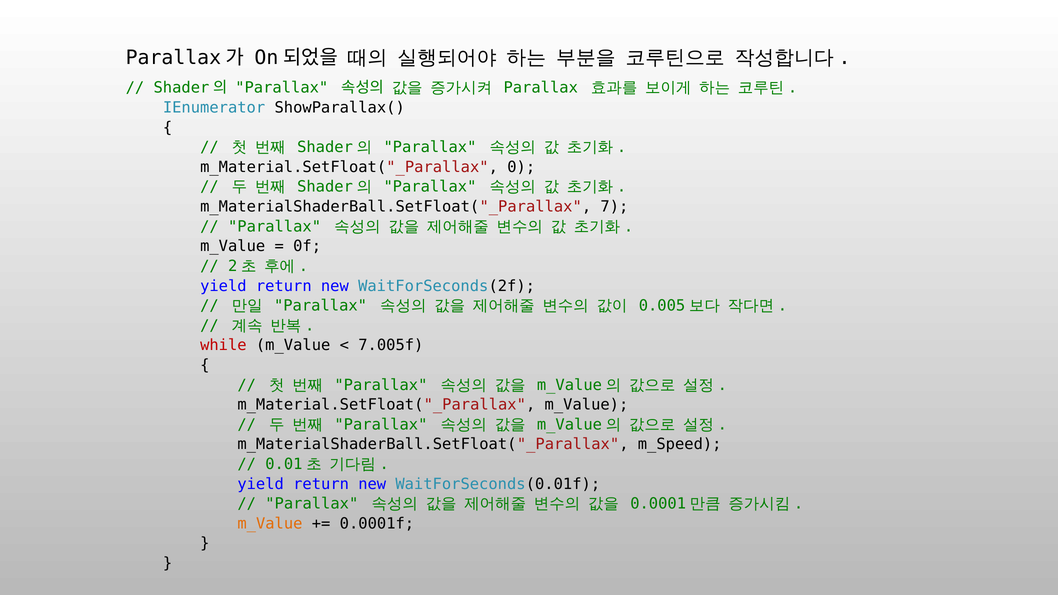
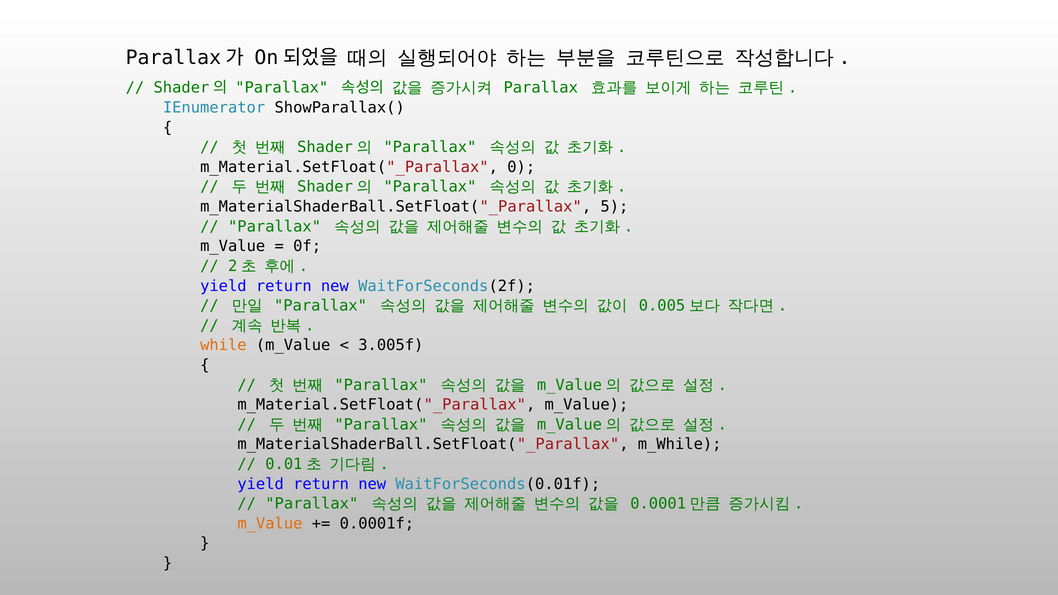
7: 7 -> 5
while colour: red -> orange
7.005f: 7.005f -> 3.005f
m_Speed: m_Speed -> m_While
